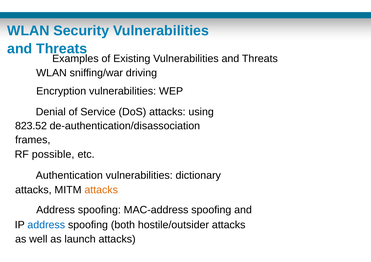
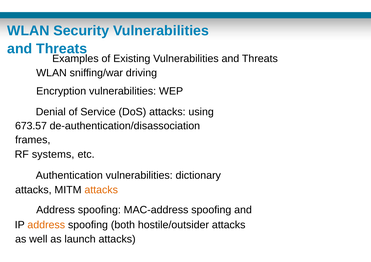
823.52: 823.52 -> 673.57
possible: possible -> systems
address at (46, 225) colour: blue -> orange
